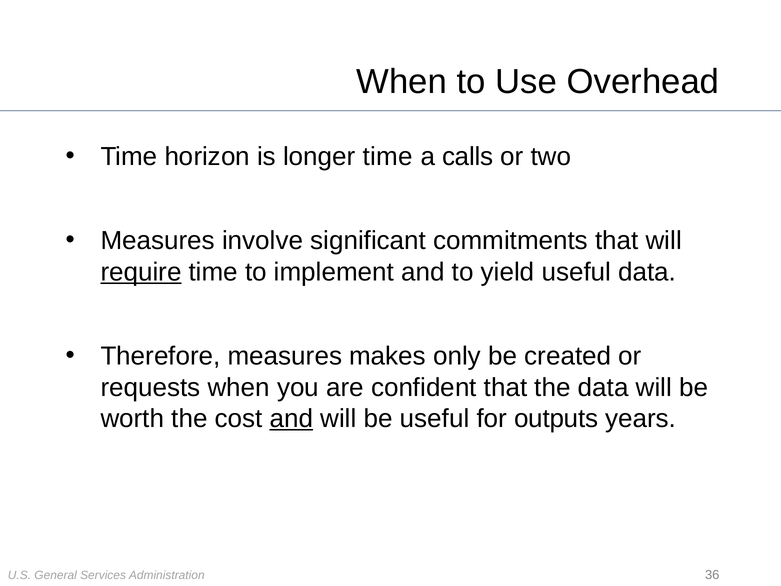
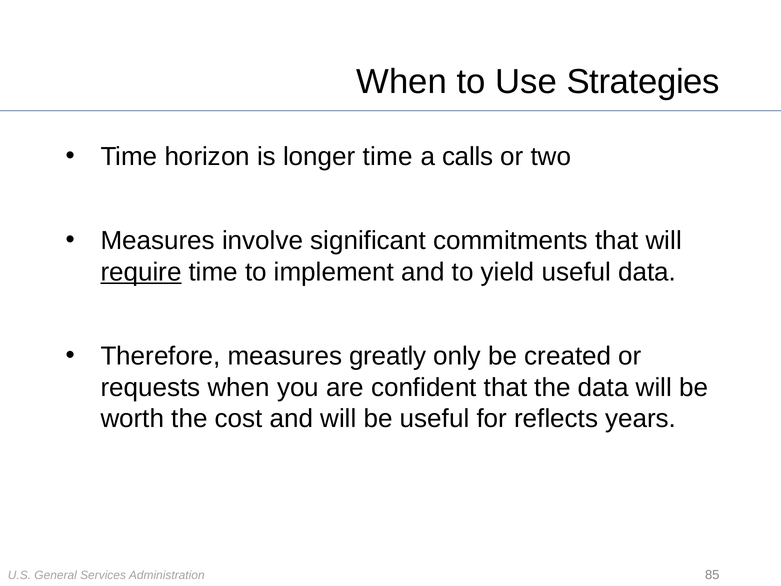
Overhead: Overhead -> Strategies
makes: makes -> greatly
and at (291, 418) underline: present -> none
outputs: outputs -> reflects
36: 36 -> 85
